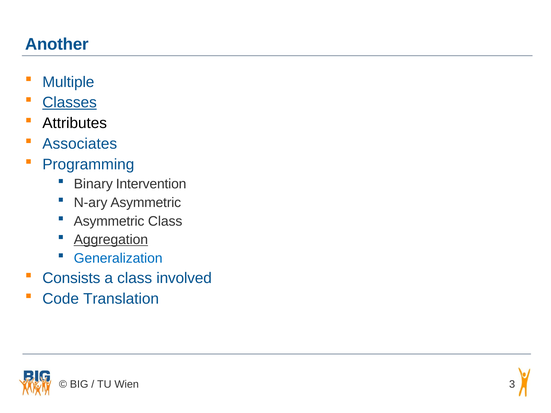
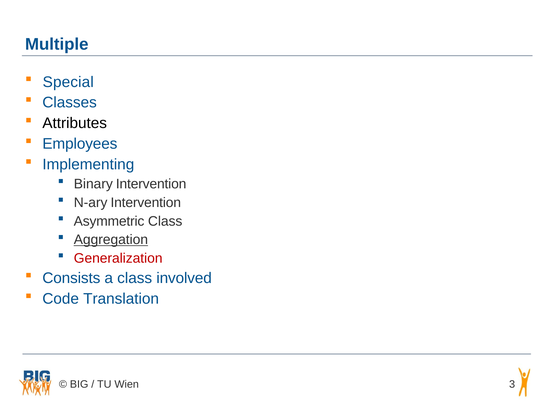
Another: Another -> Multiple
Multiple: Multiple -> Special
Classes underline: present -> none
Associates: Associates -> Employees
Programming: Programming -> Implementing
N-ary Asymmetric: Asymmetric -> Intervention
Generalization colour: blue -> red
